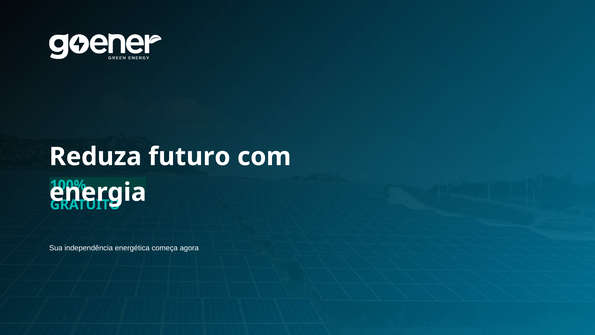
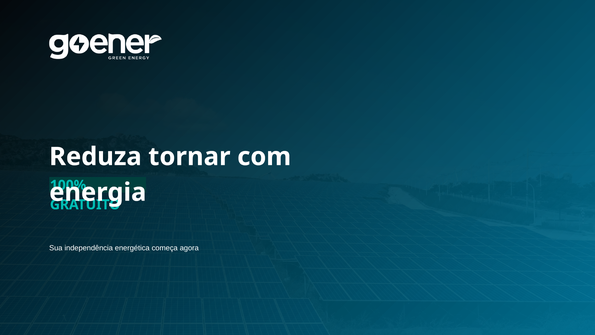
futuro: futuro -> tornar
